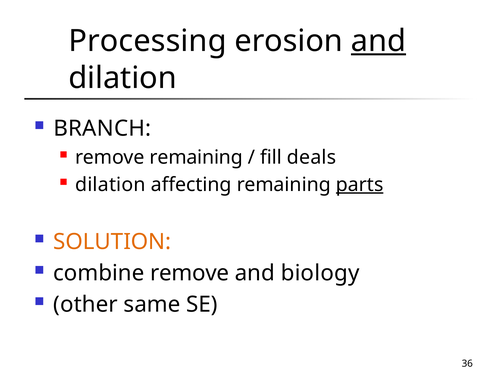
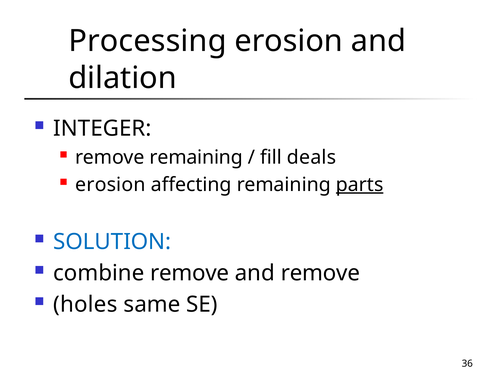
and at (378, 41) underline: present -> none
BRANCH: BRANCH -> INTEGER
dilation at (110, 185): dilation -> erosion
SOLUTION colour: orange -> blue
and biology: biology -> remove
other: other -> holes
